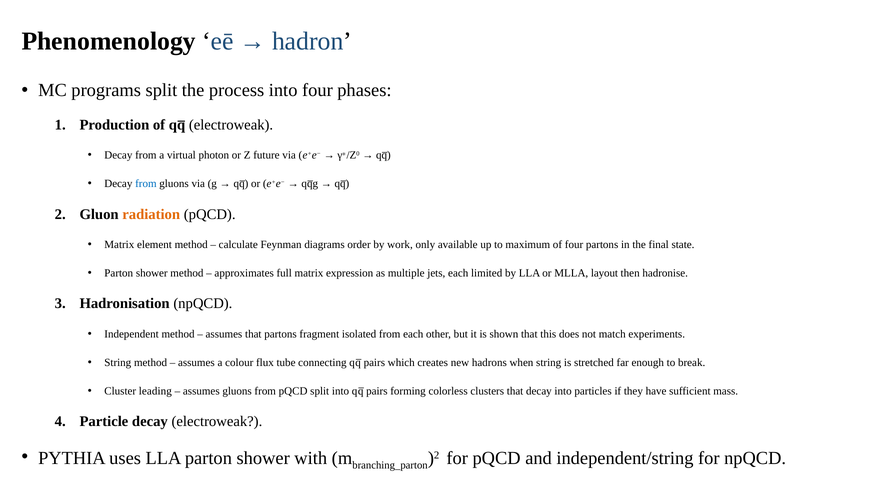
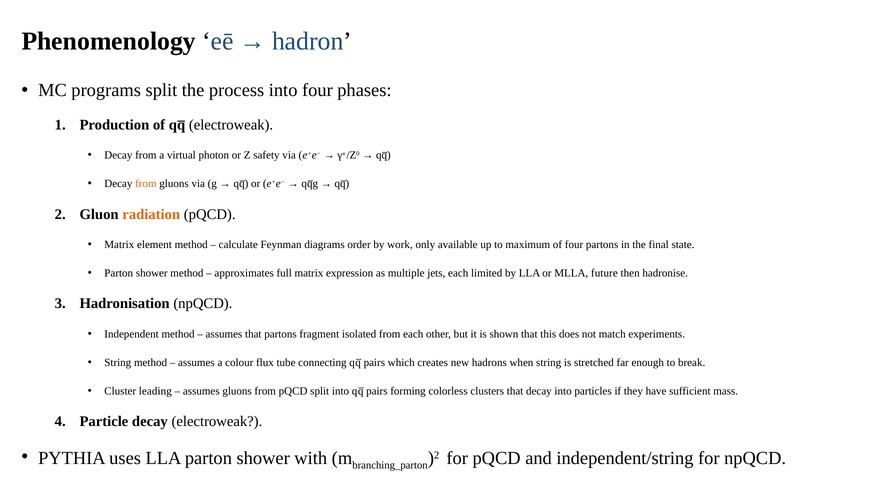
future: future -> safety
from at (146, 184) colour: blue -> orange
layout: layout -> future
